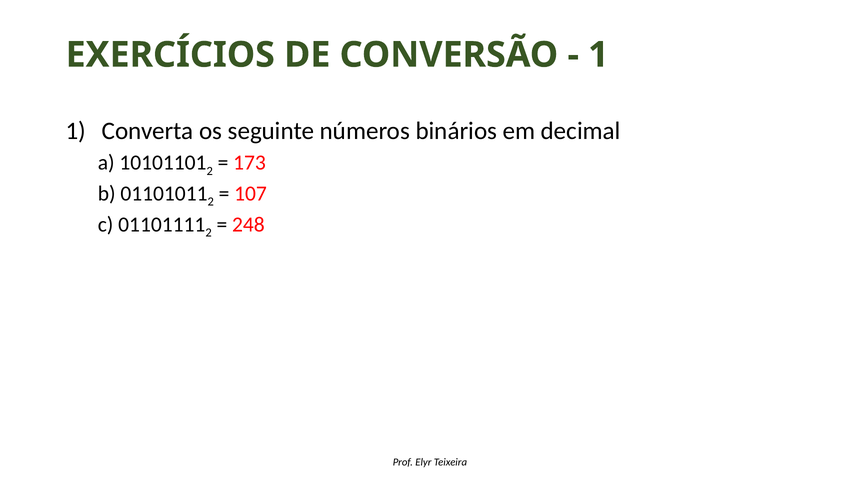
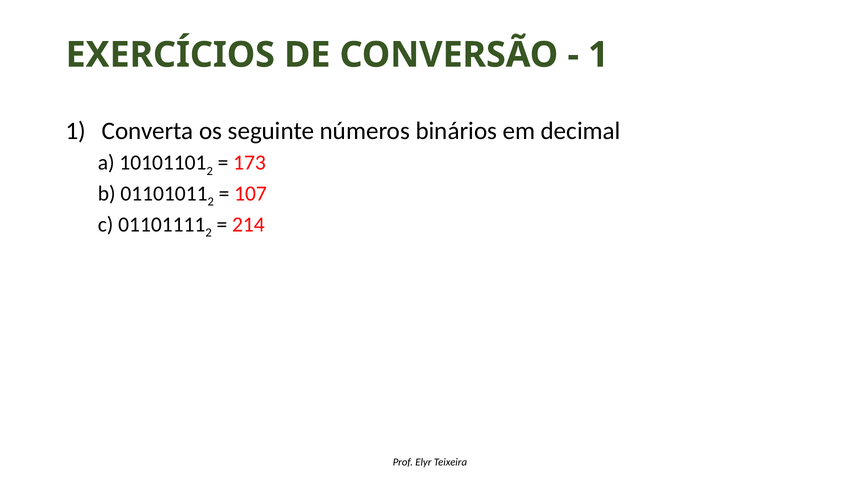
248: 248 -> 214
